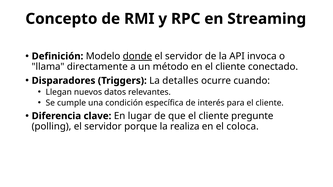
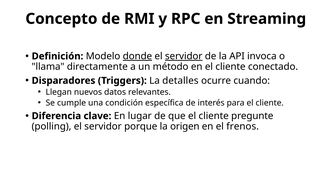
servidor at (184, 56) underline: none -> present
realiza: realiza -> origen
coloca: coloca -> frenos
